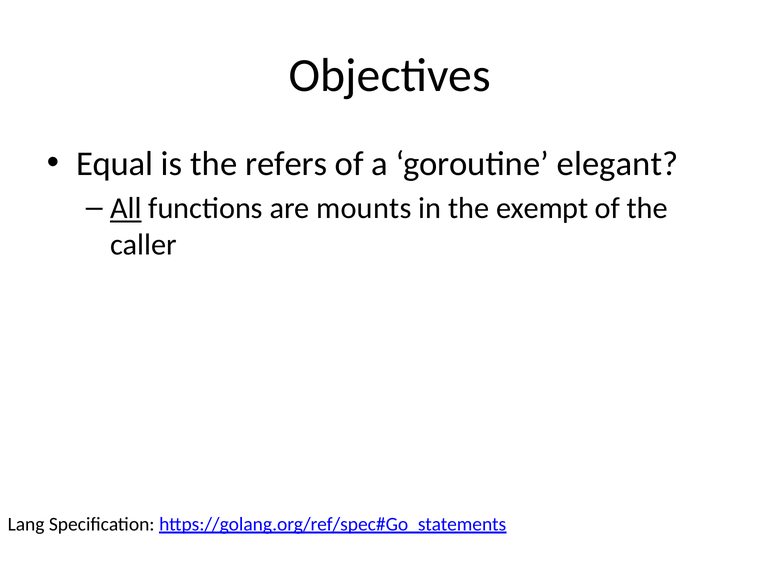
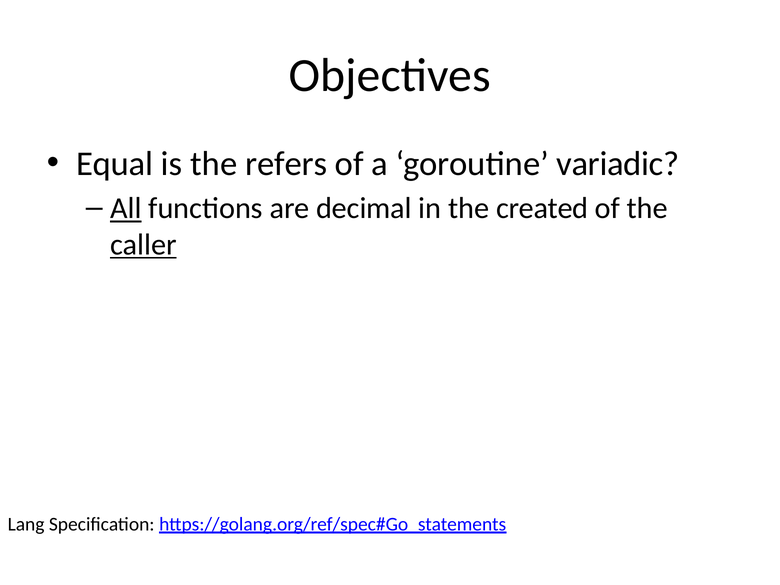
elegant: elegant -> variadic
mounts: mounts -> decimal
exempt: exempt -> created
caller underline: none -> present
